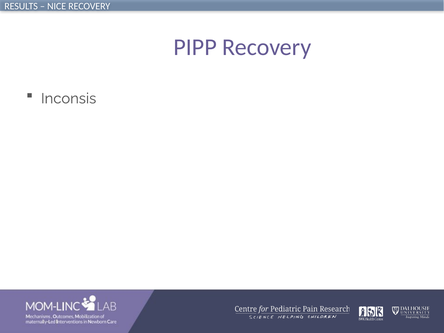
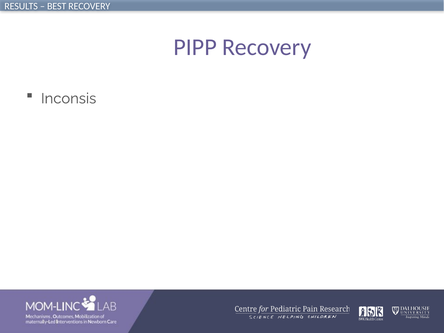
NICE: NICE -> BEST
